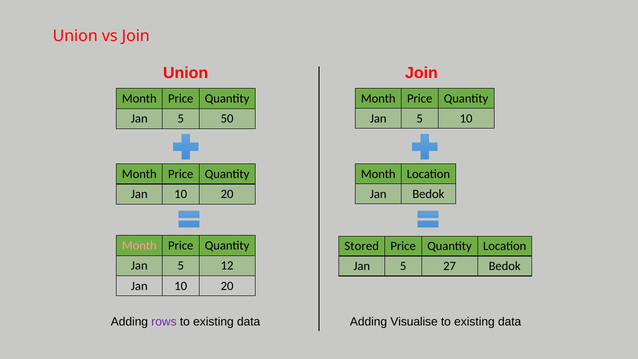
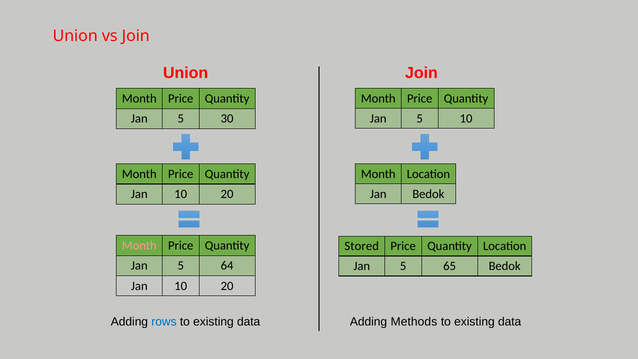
50: 50 -> 30
12: 12 -> 64
27: 27 -> 65
rows colour: purple -> blue
Visualise: Visualise -> Methods
